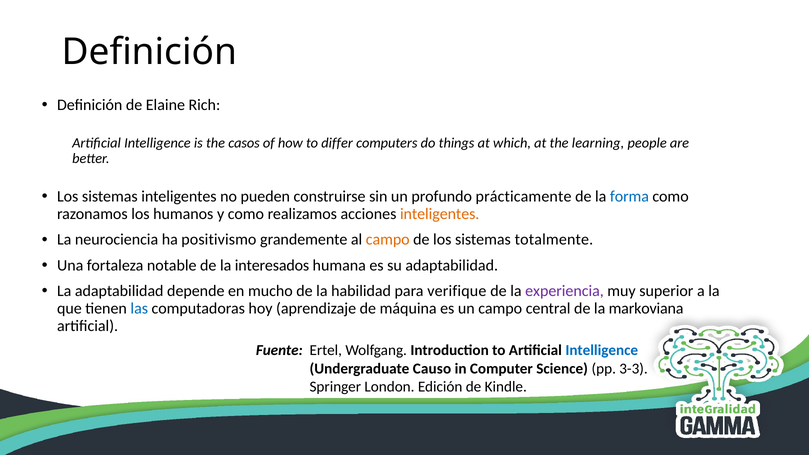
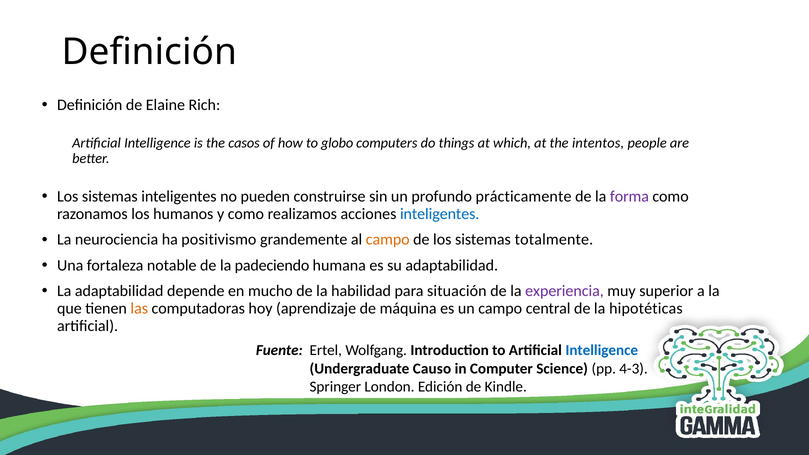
differ: differ -> globo
learning: learning -> intentos
forma colour: blue -> purple
inteligentes at (440, 214) colour: orange -> blue
interesados: interesados -> padeciendo
verifique: verifique -> situación
las colour: blue -> orange
markoviana: markoviana -> hipotéticas
3-3: 3-3 -> 4-3
